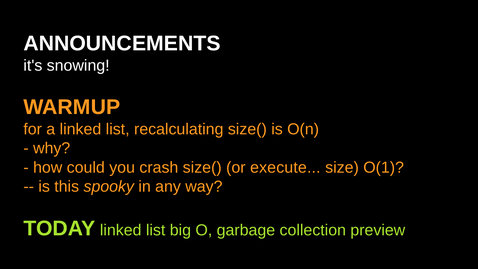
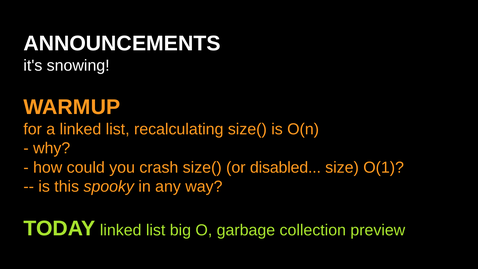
execute: execute -> disabled
